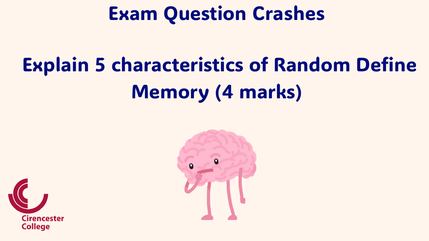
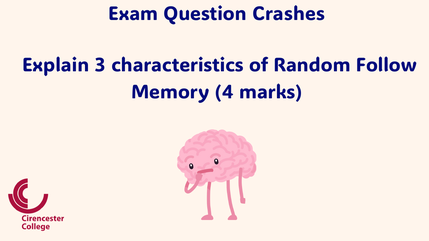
5: 5 -> 3
Define: Define -> Follow
